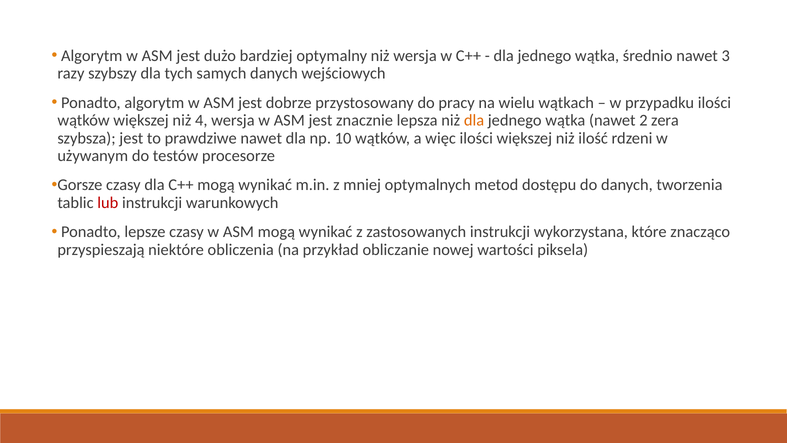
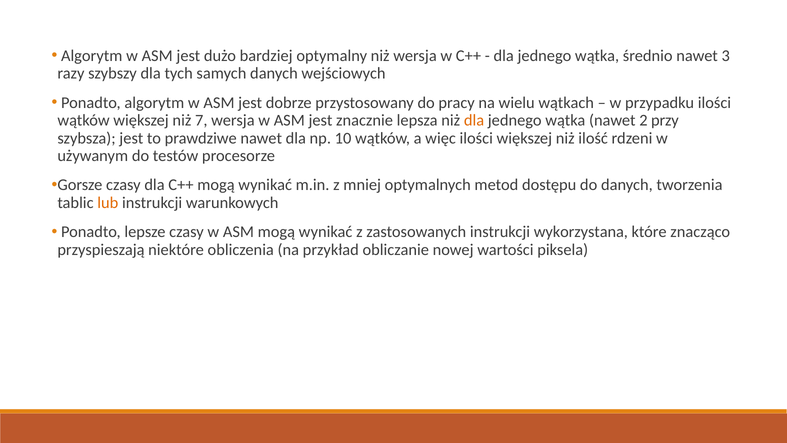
4: 4 -> 7
zera: zera -> przy
lub colour: red -> orange
